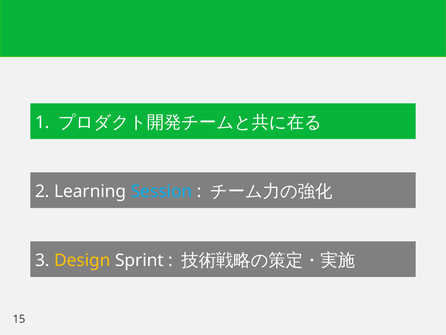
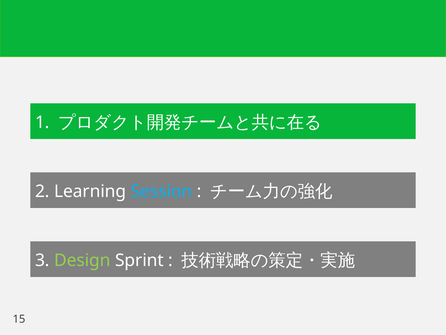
Design colour: yellow -> light green
